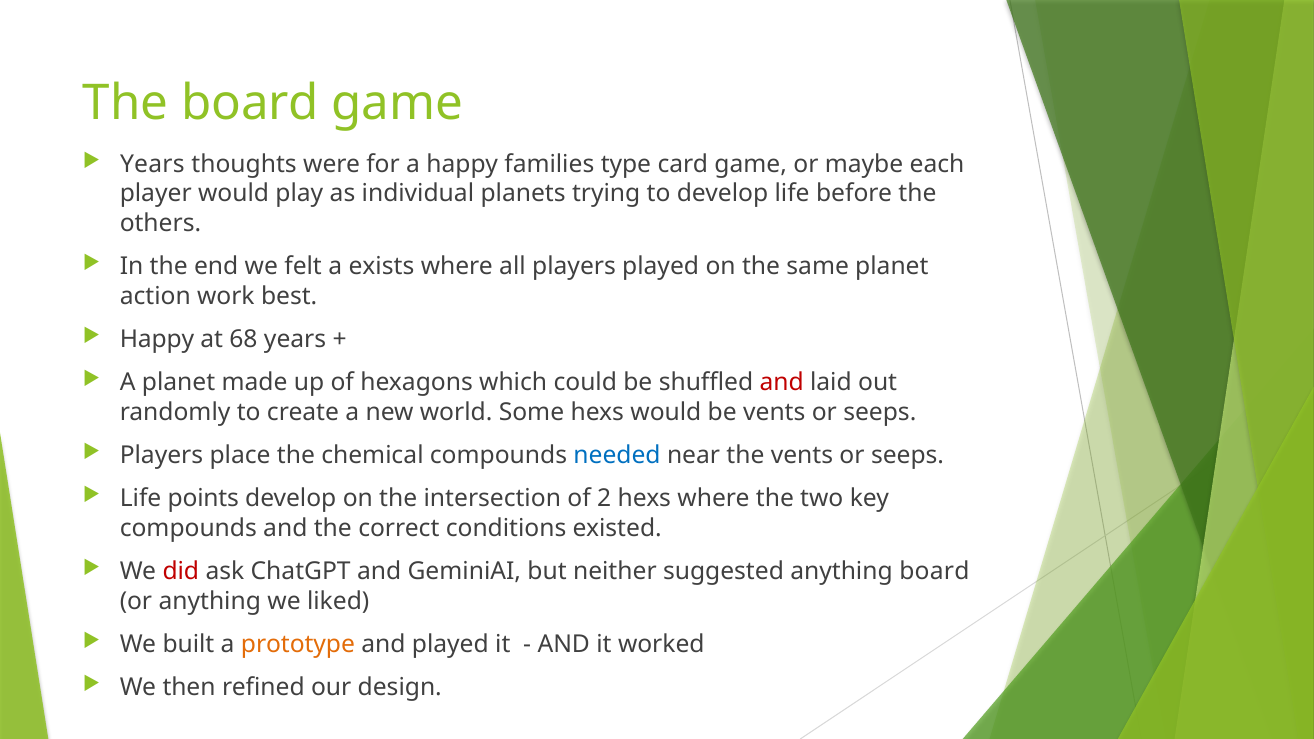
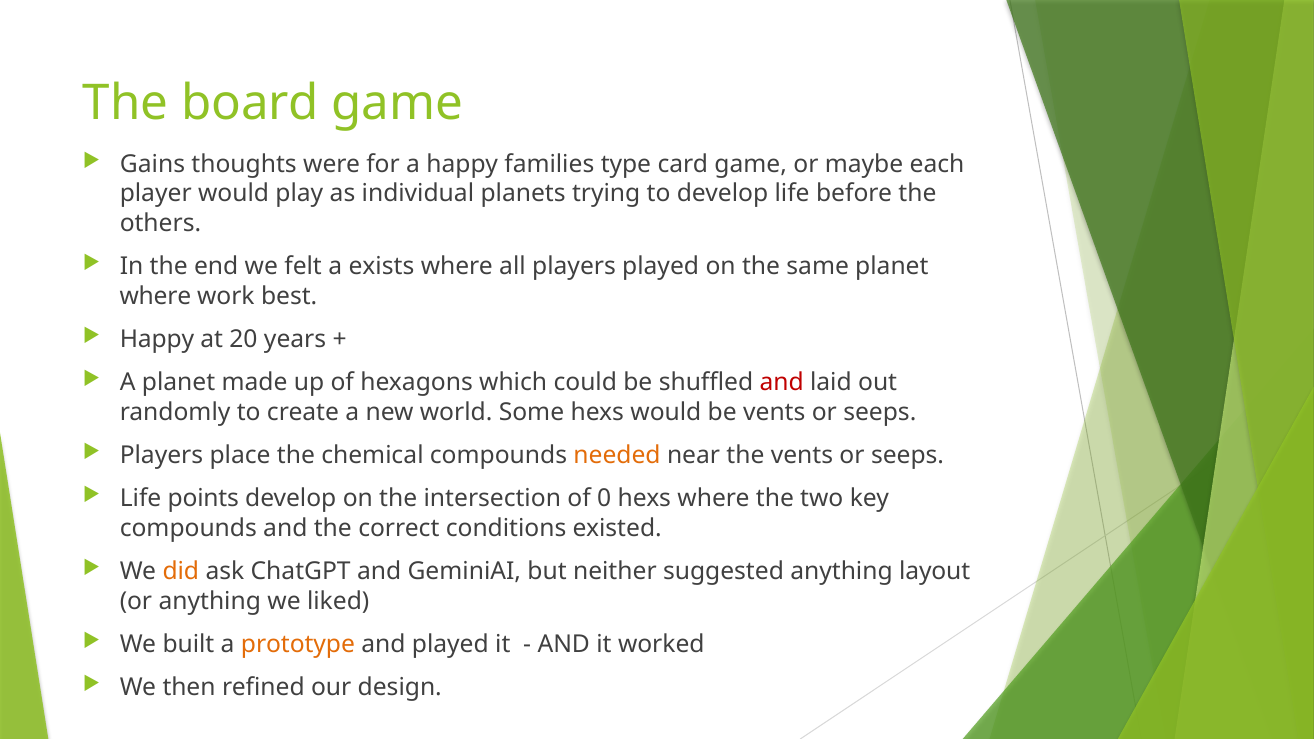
Years at (152, 164): Years -> Gains
action at (155, 296): action -> where
68: 68 -> 20
needed colour: blue -> orange
2: 2 -> 0
did colour: red -> orange
anything board: board -> layout
